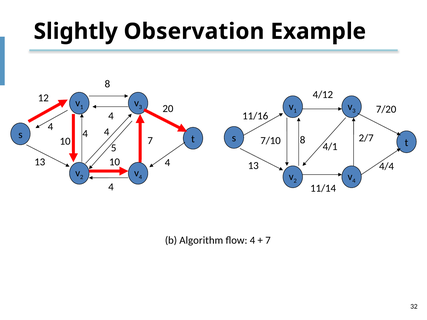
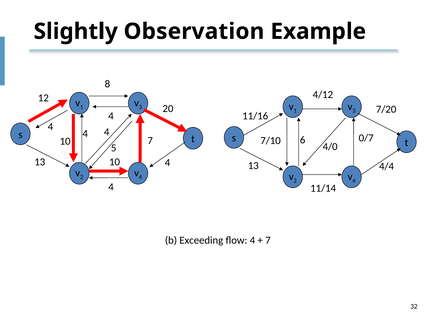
2/7: 2/7 -> 0/7
7/10 8: 8 -> 6
4/1: 4/1 -> 4/0
Algorithm: Algorithm -> Exceeding
